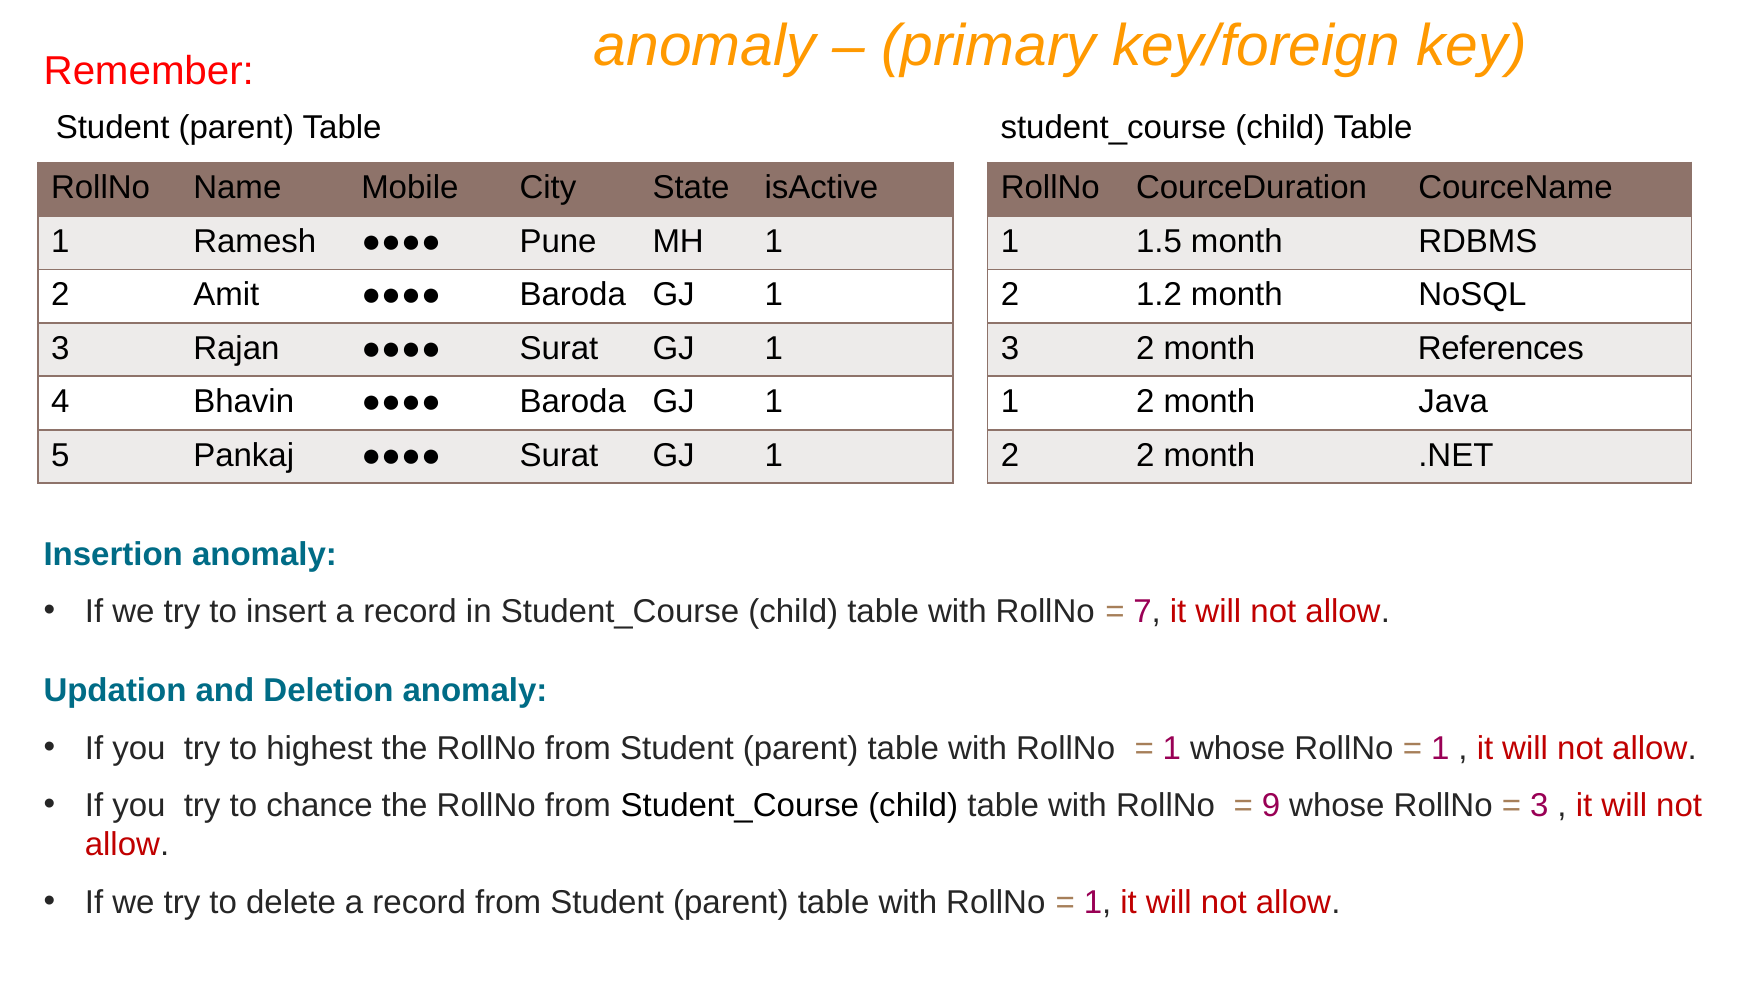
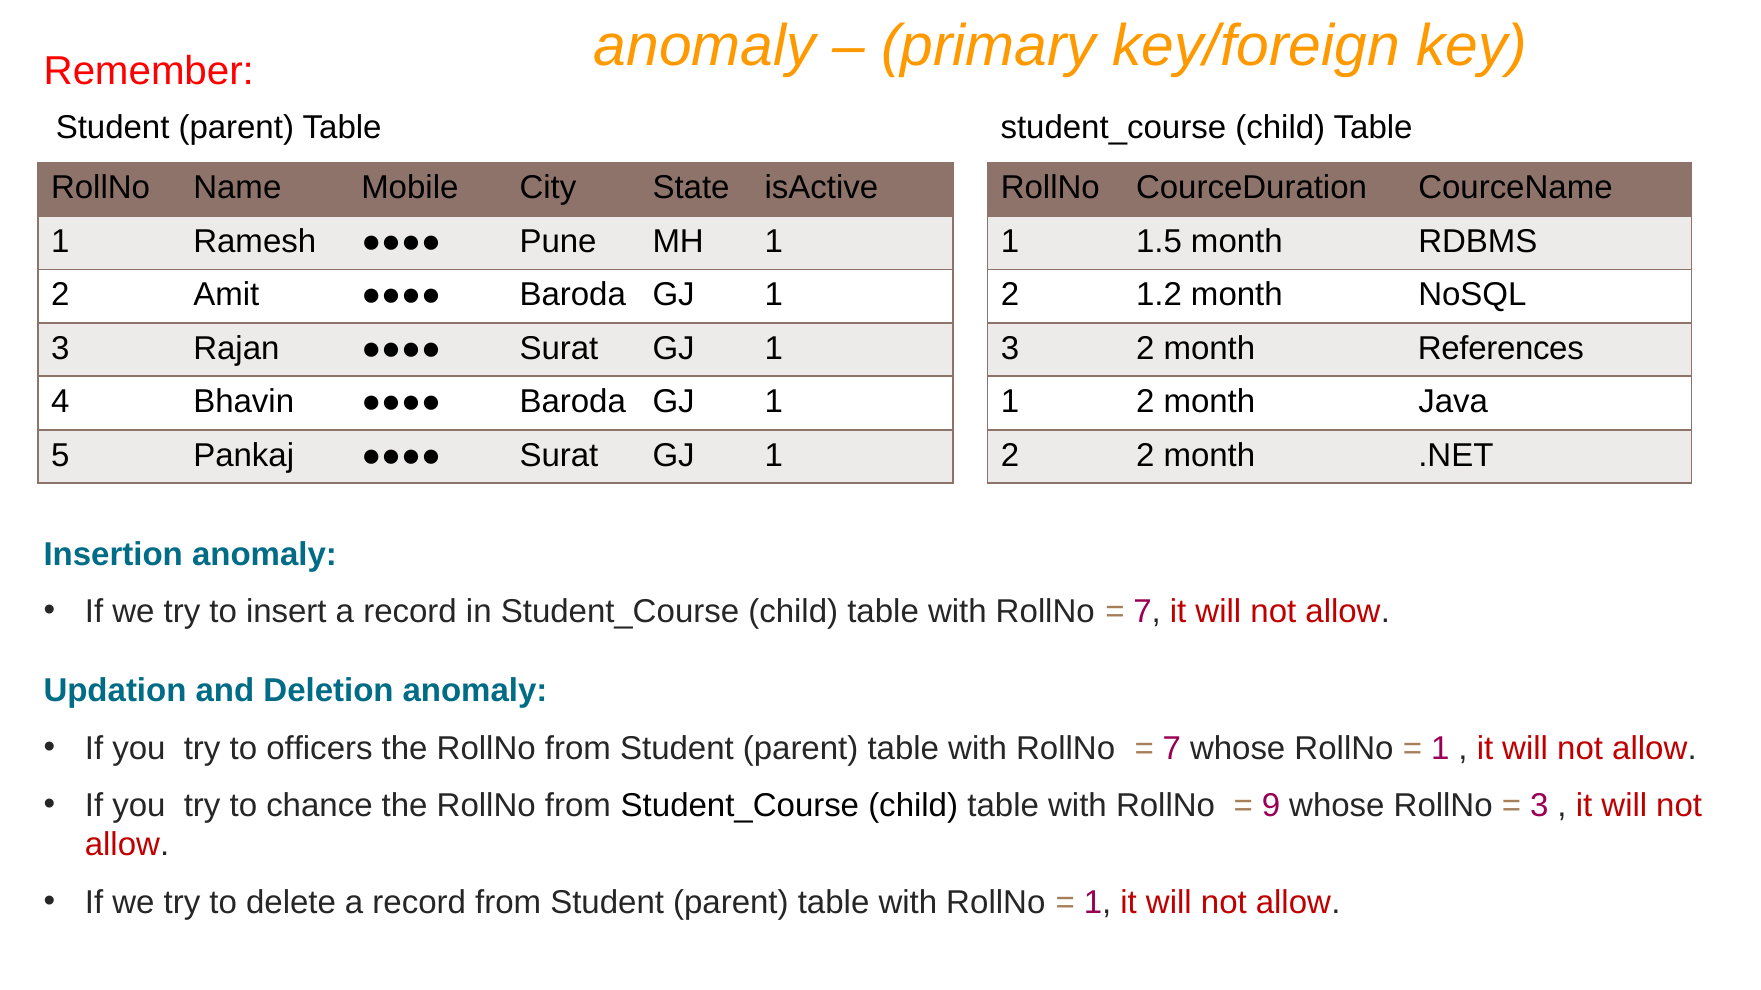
highest: highest -> officers
1 at (1172, 749): 1 -> 7
